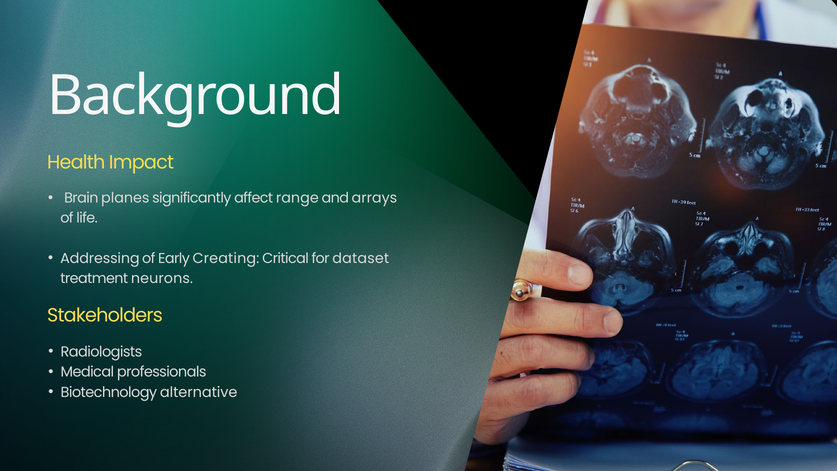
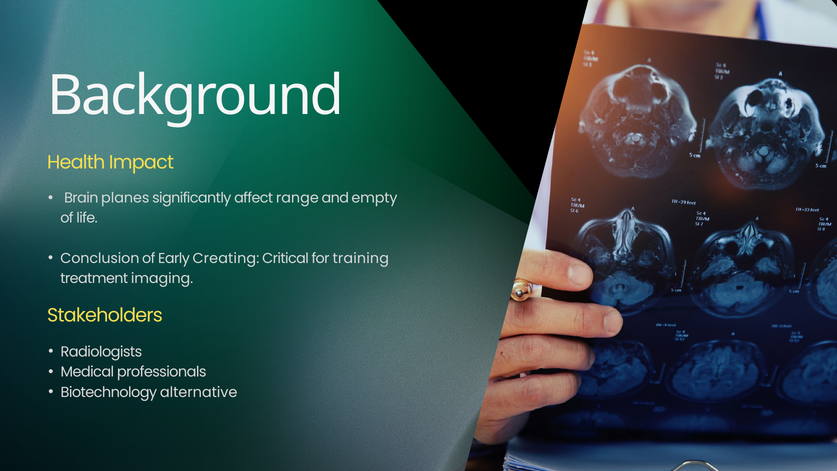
arrays: arrays -> empty
Addressing: Addressing -> Conclusion
dataset: dataset -> training
neurons: neurons -> imaging
